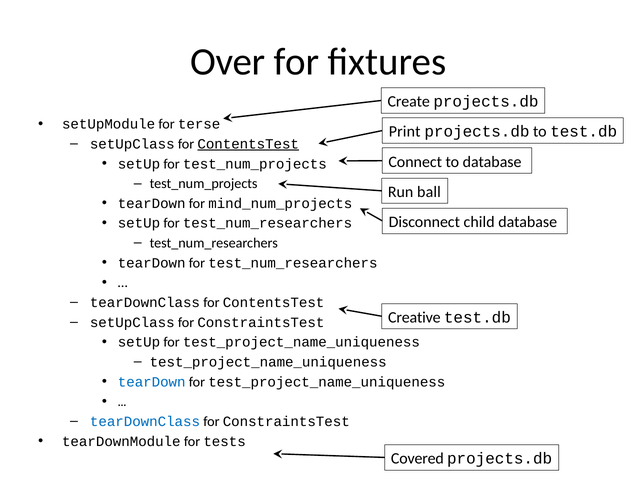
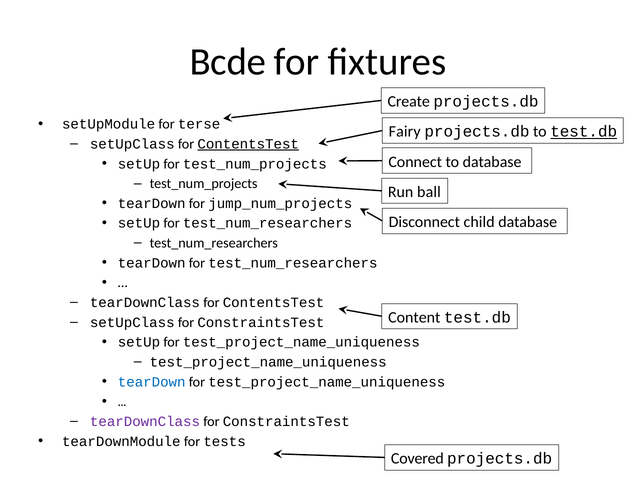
Over: Over -> Bcde
Print: Print -> Fairy
test.db at (584, 132) underline: none -> present
mind_num_projects: mind_num_projects -> jump_num_projects
Creative: Creative -> Content
tearDownClass at (145, 421) colour: blue -> purple
